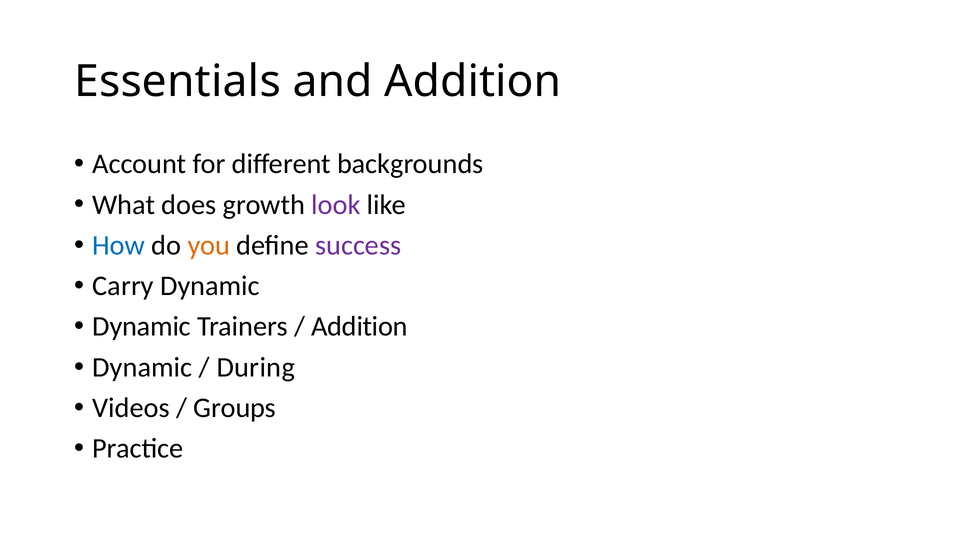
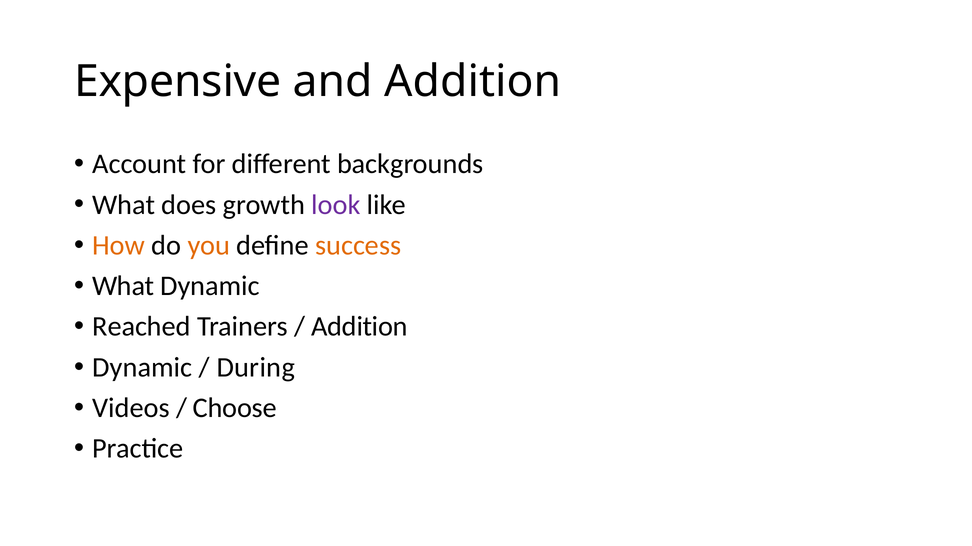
Essentials: Essentials -> Expensive
How colour: blue -> orange
success colour: purple -> orange
Carry at (123, 286): Carry -> What
Dynamic at (142, 327): Dynamic -> Reached
Groups: Groups -> Choose
